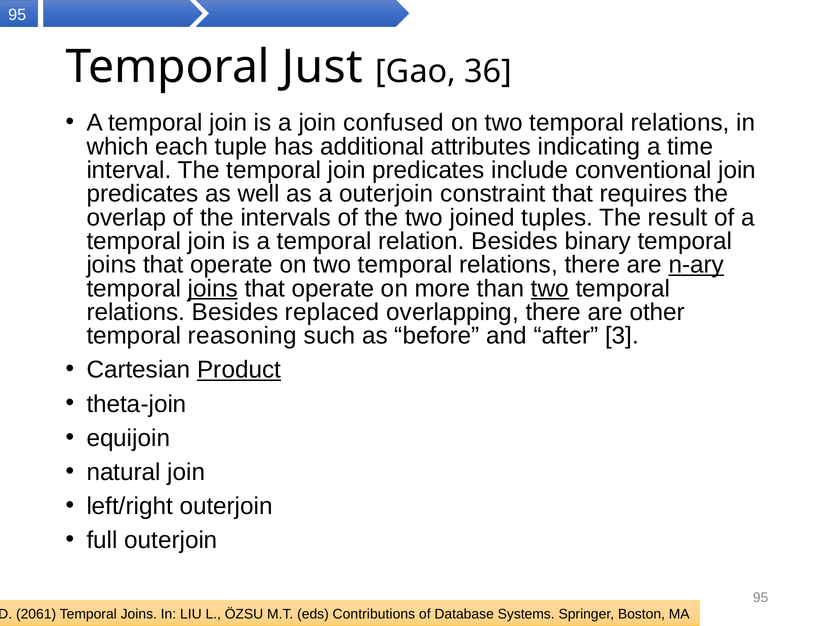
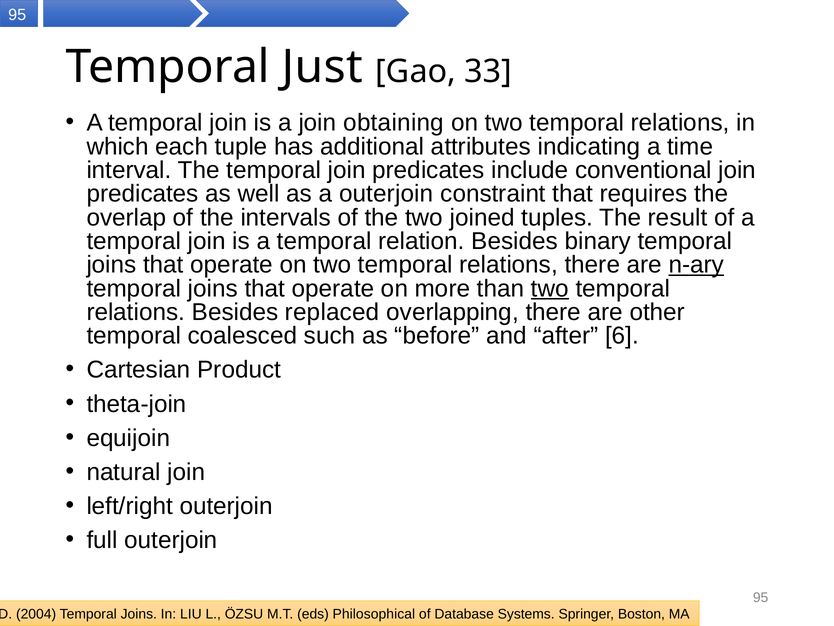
36: 36 -> 33
confused: confused -> obtaining
joins at (213, 288) underline: present -> none
reasoning: reasoning -> coalesced
3: 3 -> 6
Product underline: present -> none
2061: 2061 -> 2004
Contributions: Contributions -> Philosophical
